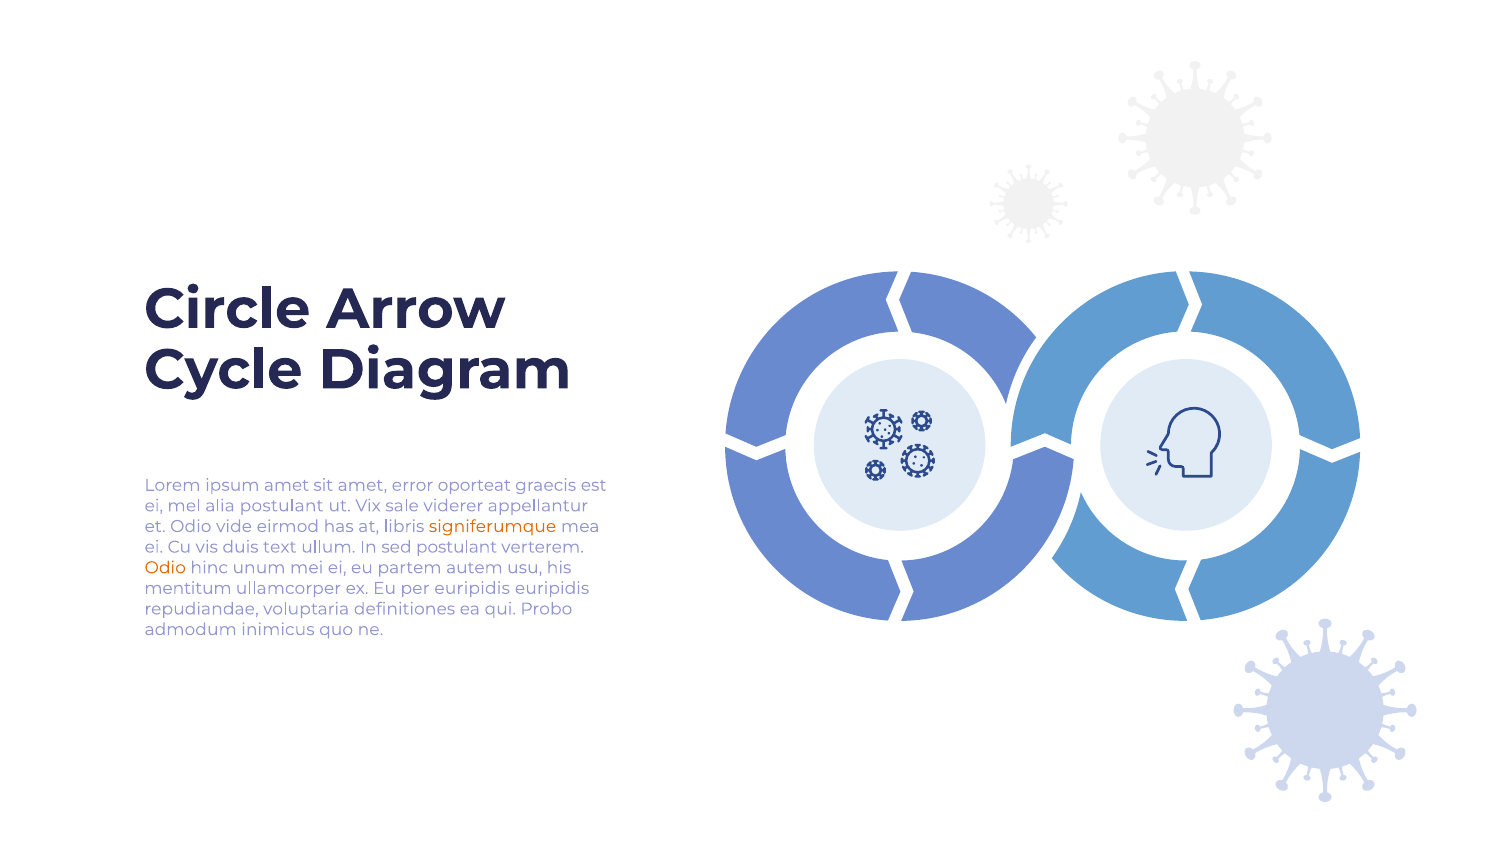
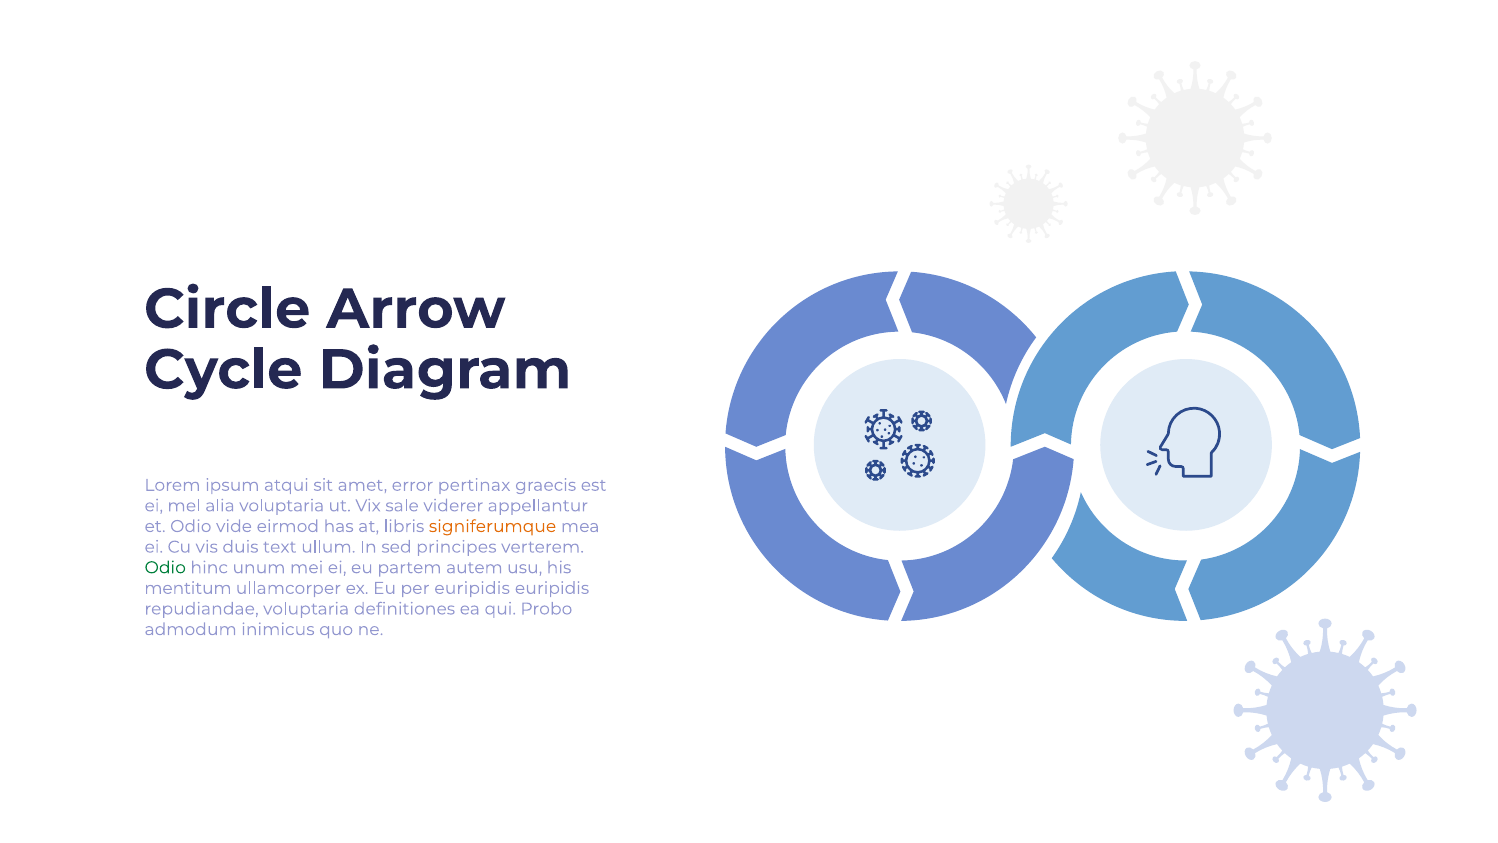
ipsum amet: amet -> atqui
oporteat: oporteat -> pertinax
alia postulant: postulant -> voluptaria
sed postulant: postulant -> principes
Odio at (165, 567) colour: orange -> green
